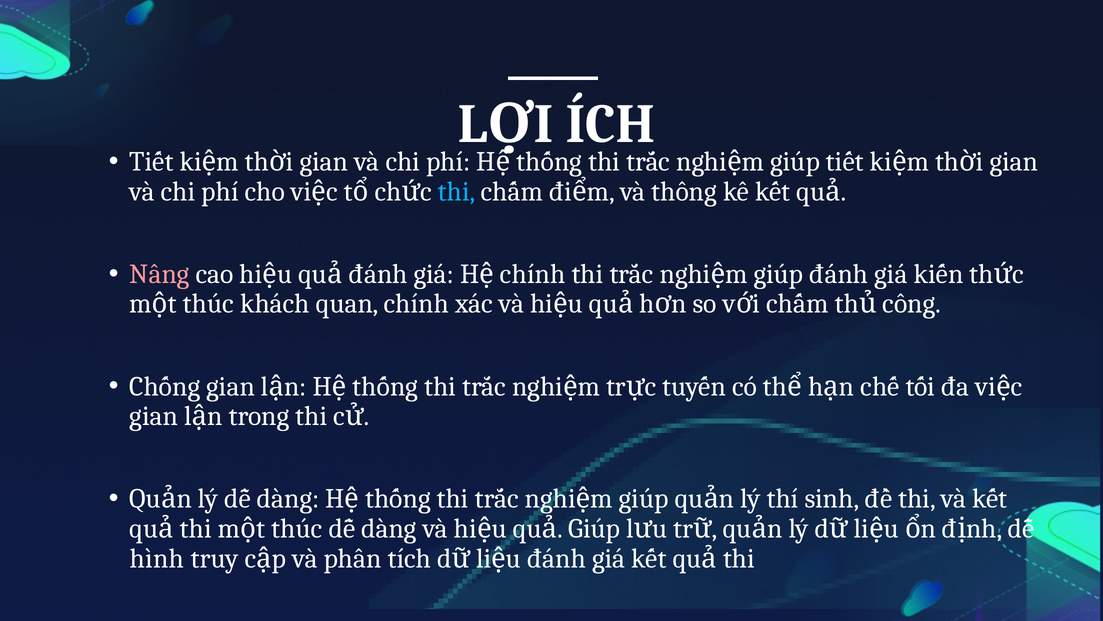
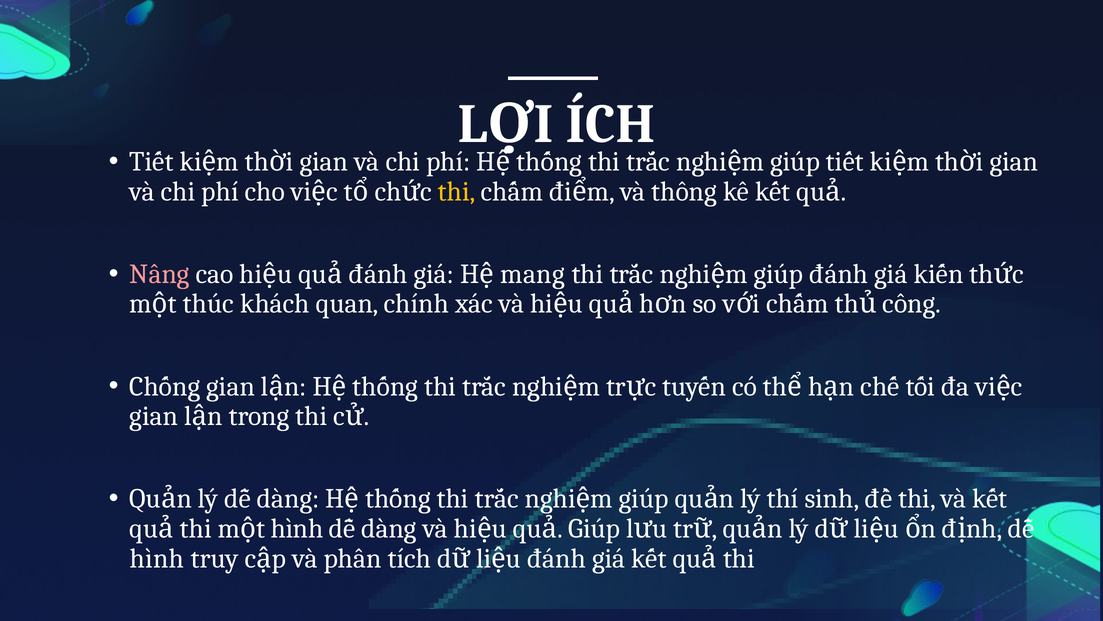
thi at (457, 191) colour: light blue -> yellow
chính at (533, 274): chính -> mang
thúc at (297, 528): thúc -> hình
